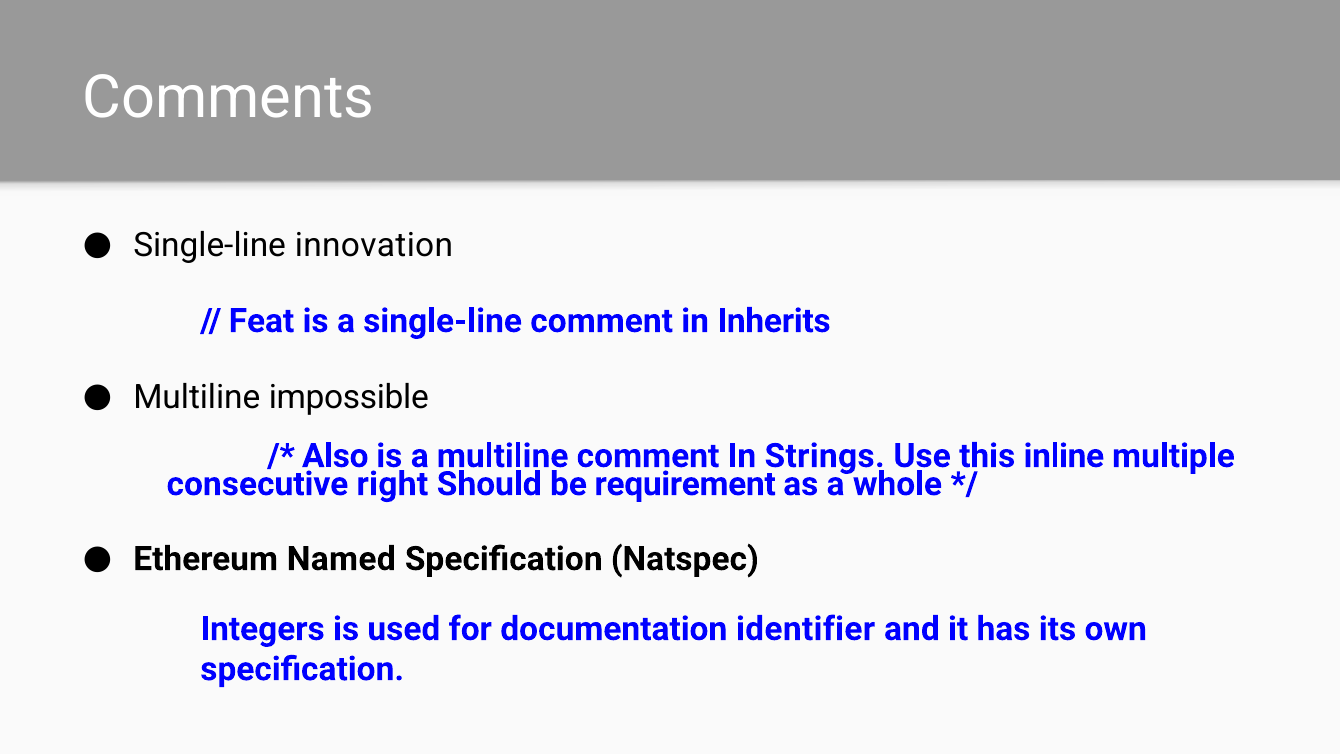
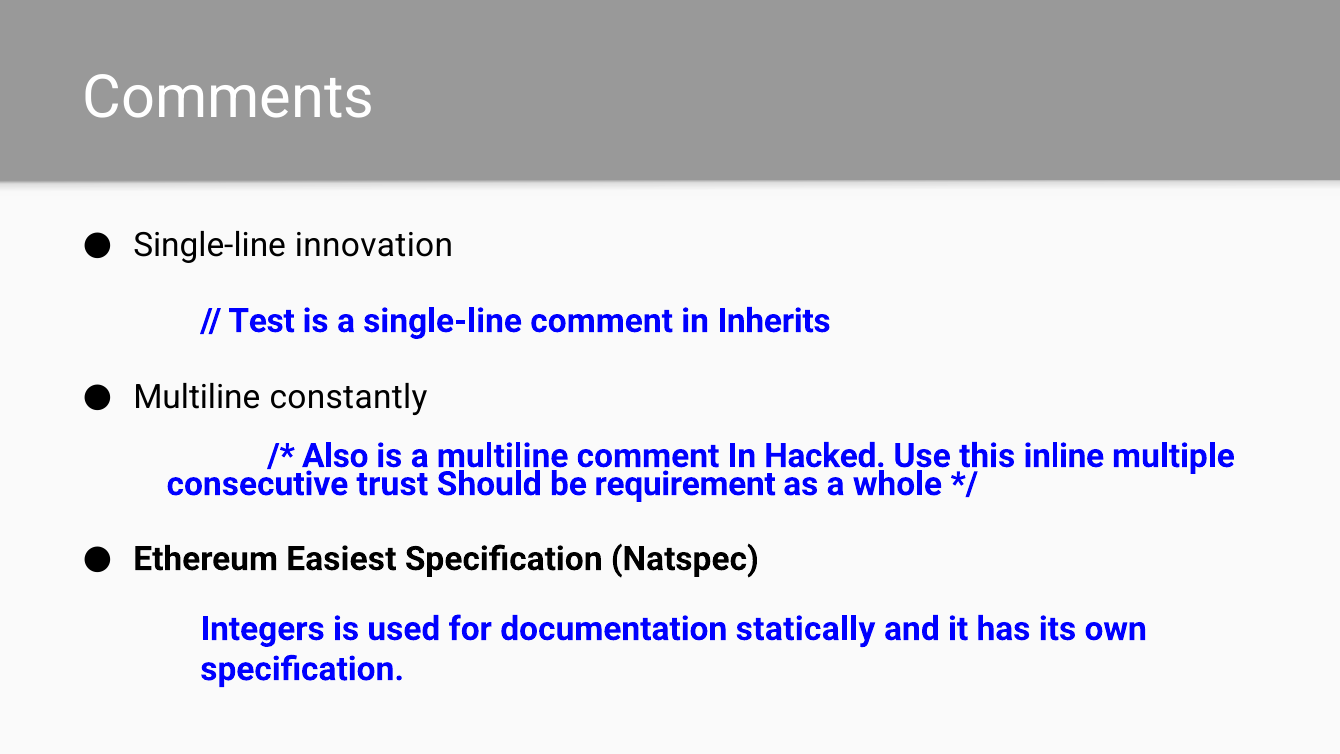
Feat: Feat -> Test
impossible: impossible -> constantly
Strings: Strings -> Hacked
right: right -> trust
Named: Named -> Easiest
identifier: identifier -> statically
